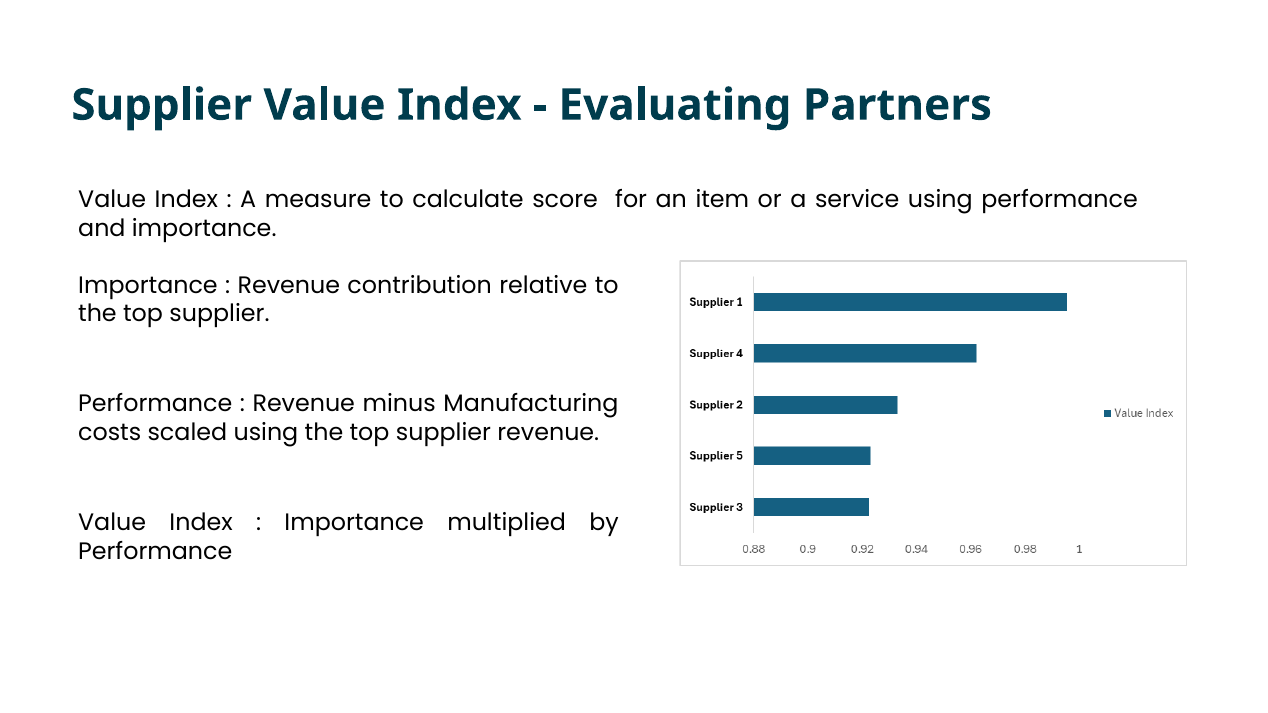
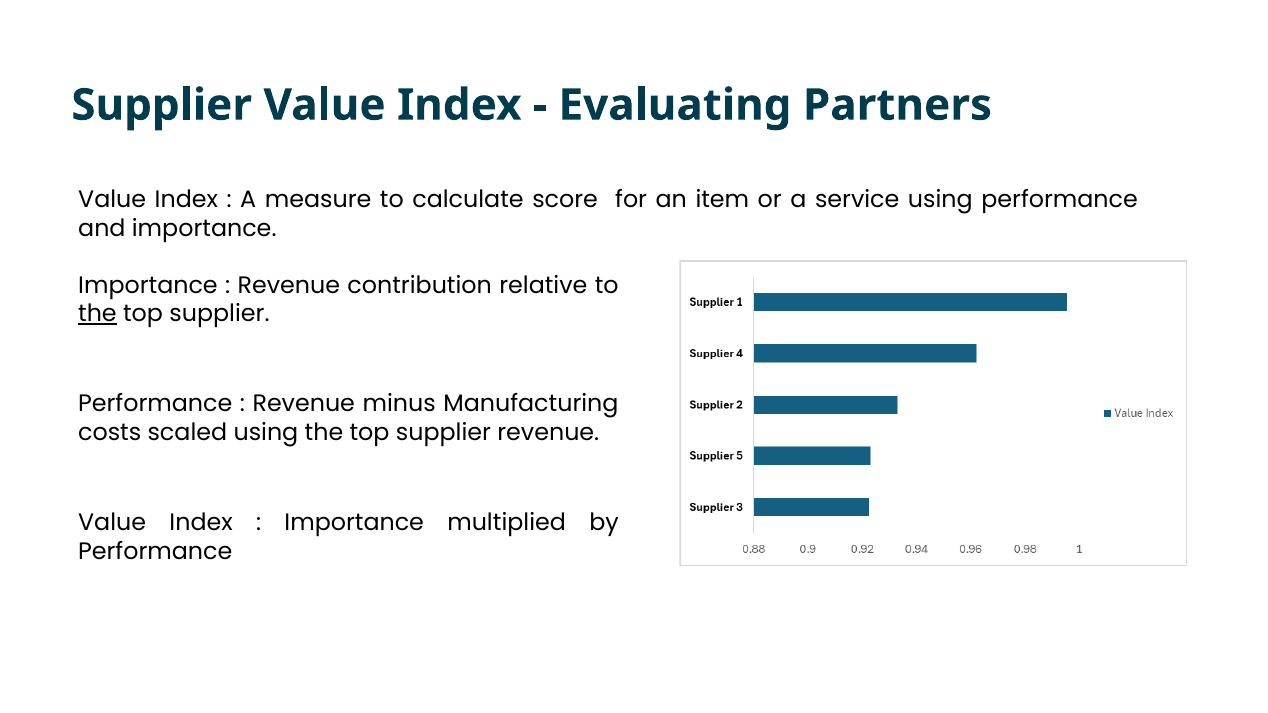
the at (97, 314) underline: none -> present
